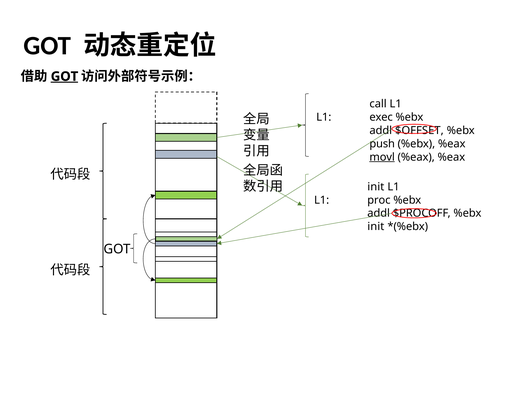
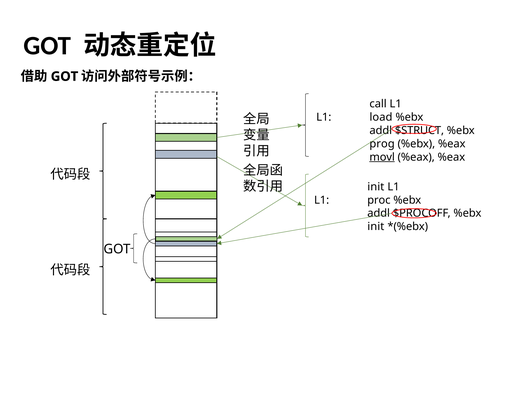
GOT at (64, 76) underline: present -> none
exec: exec -> load
$OFFSET: $OFFSET -> $STRUCT
push: push -> prog
